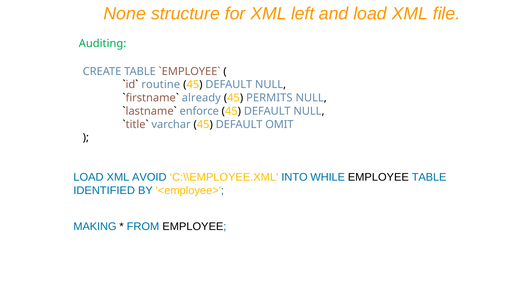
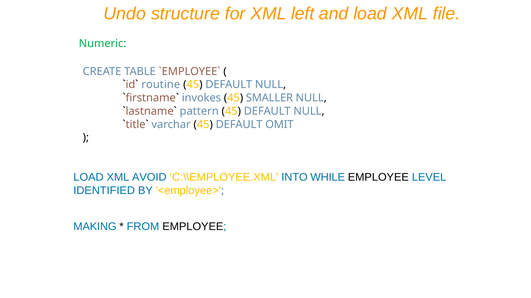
None: None -> Undo
Auditing: Auditing -> Numeric
already: already -> invokes
PERMITS: PERMITS -> SMALLER
enforce: enforce -> pattern
EMPLOYEE TABLE: TABLE -> LEVEL
